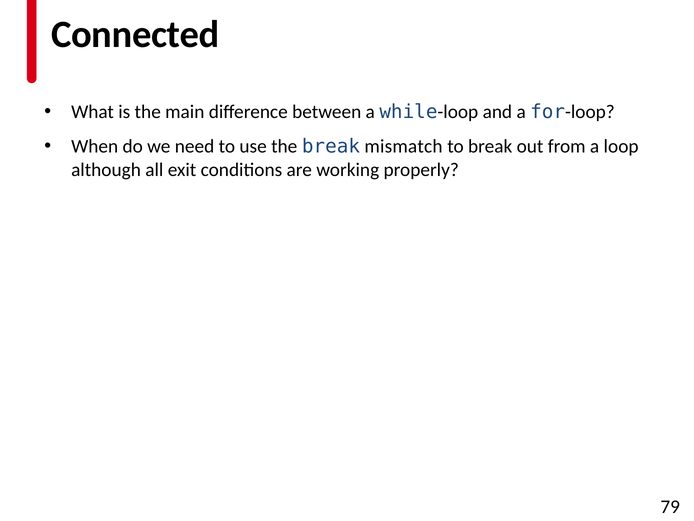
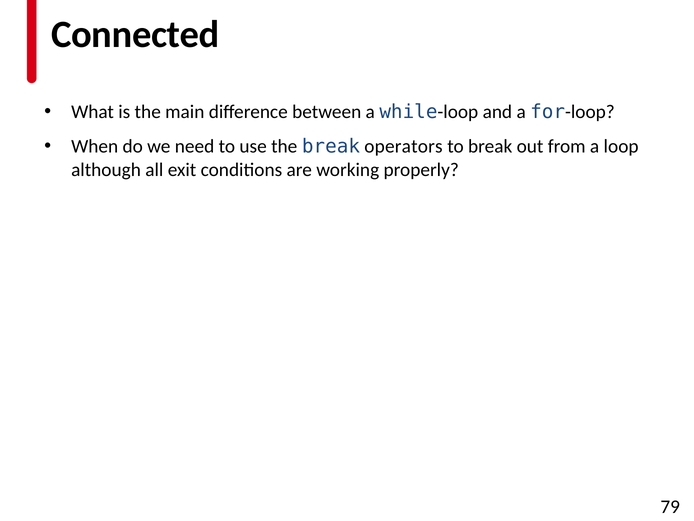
mismatch: mismatch -> operators
